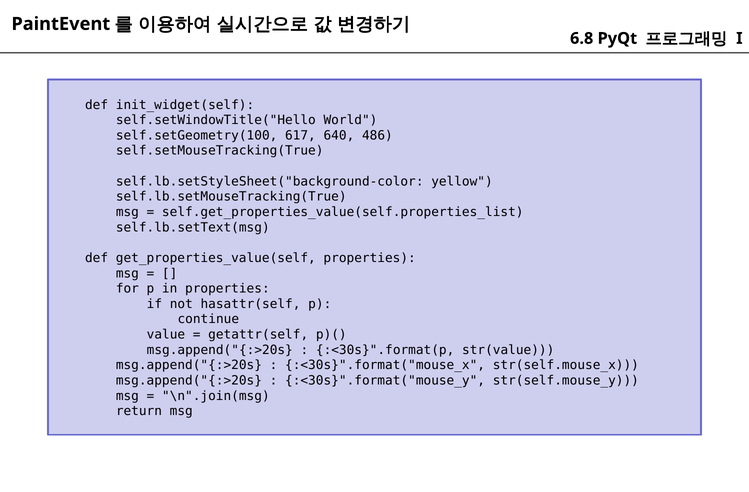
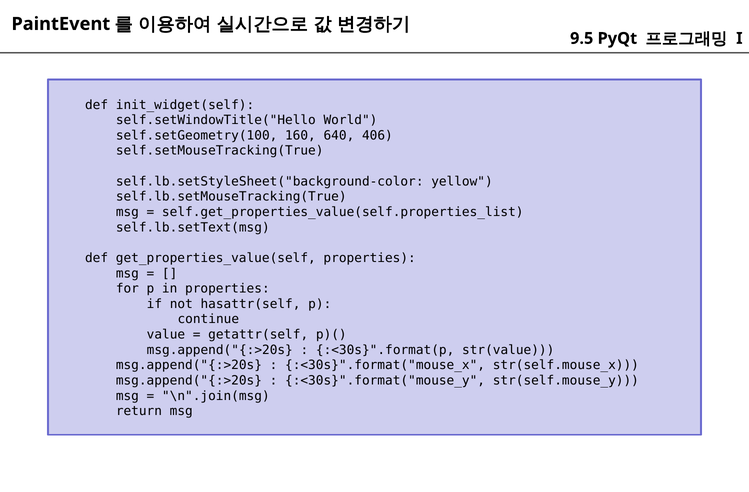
6.8: 6.8 -> 9.5
617: 617 -> 160
486: 486 -> 406
